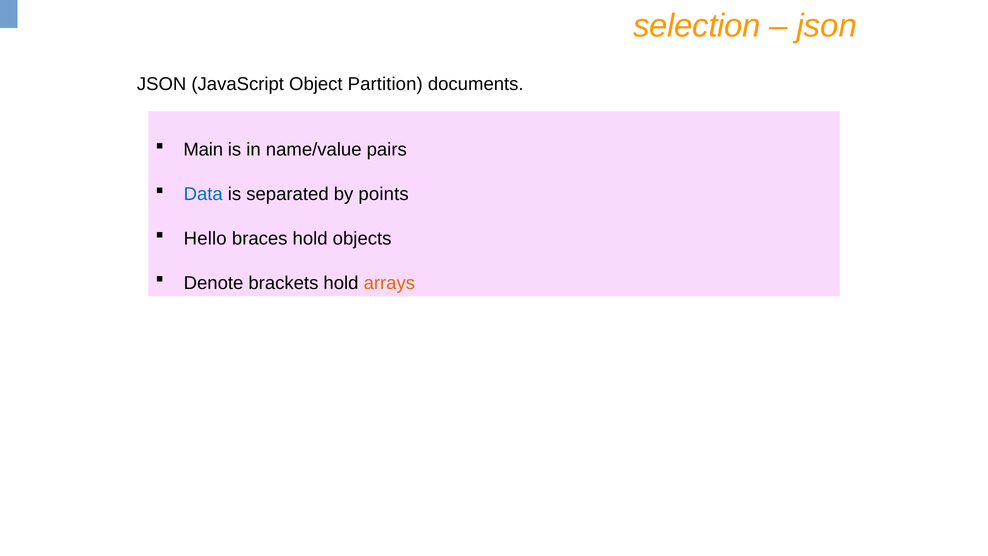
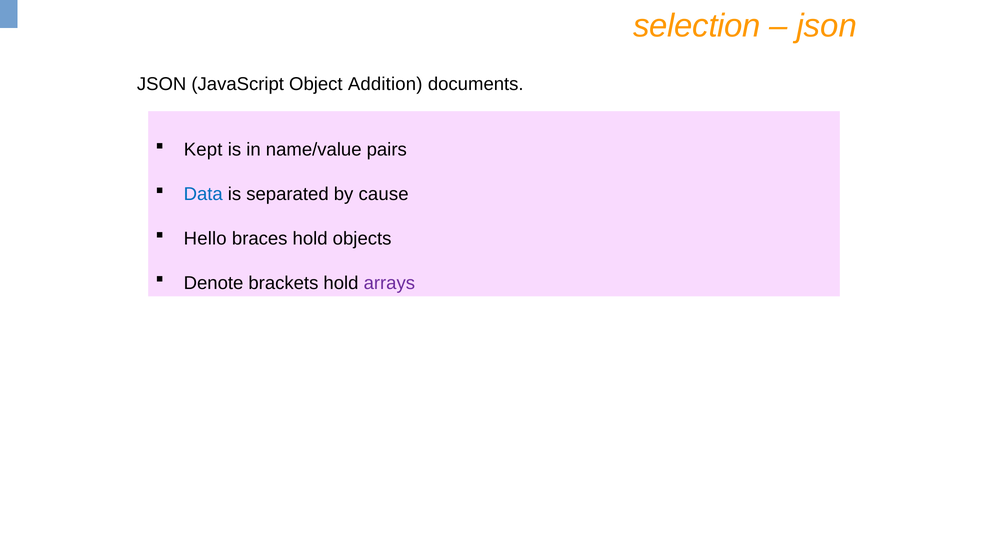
Partition: Partition -> Addition
Main: Main -> Kept
points: points -> cause
arrays colour: orange -> purple
